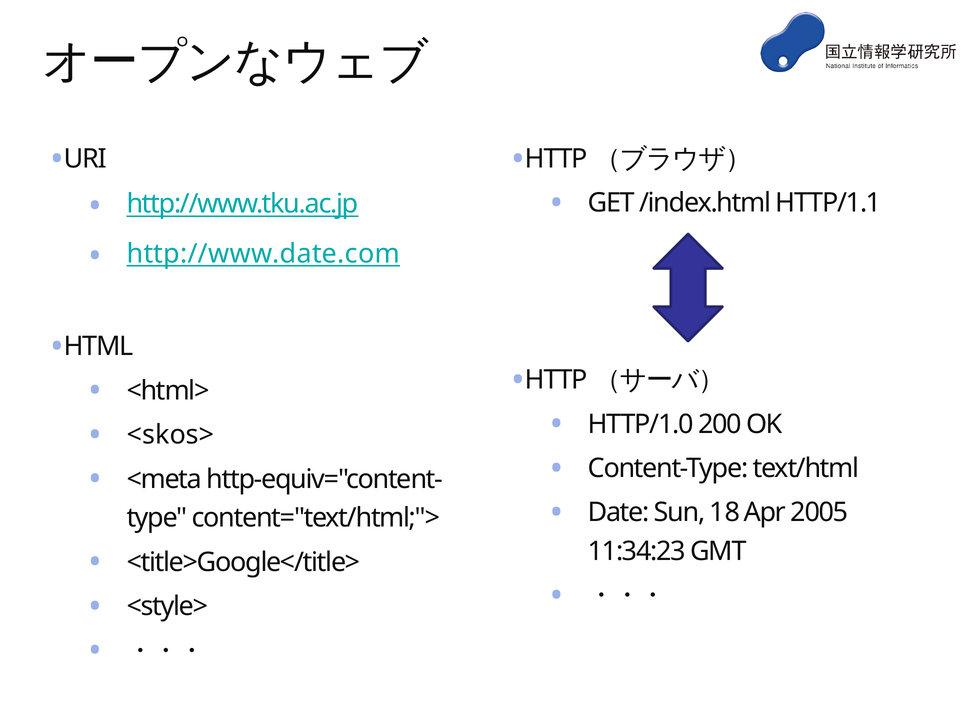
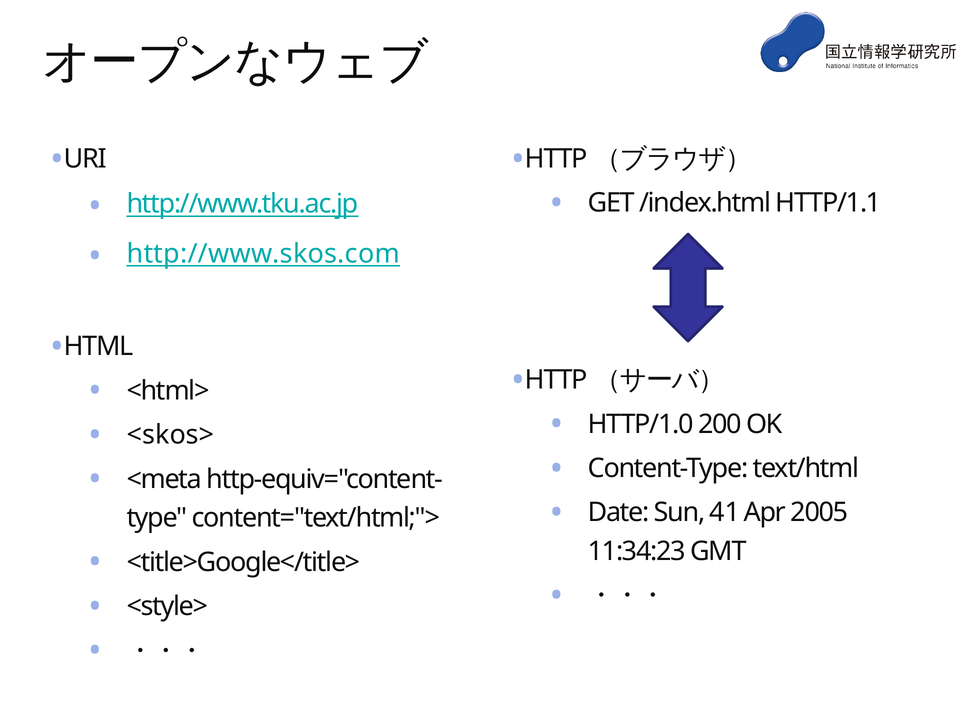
http://www.date.com: http://www.date.com -> http://www.skos.com
18: 18 -> 41
